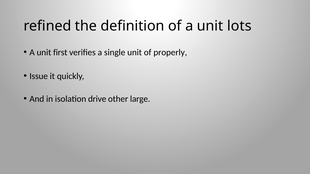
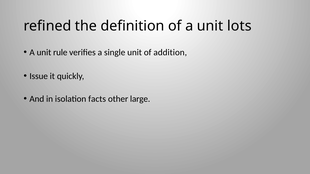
first: first -> rule
properly: properly -> addition
drive: drive -> facts
